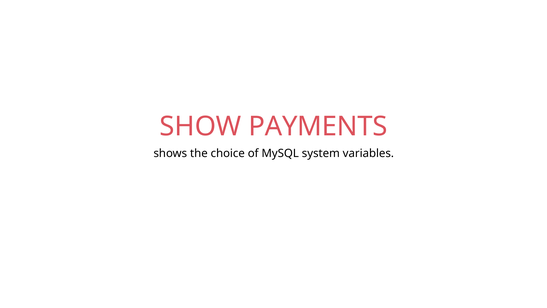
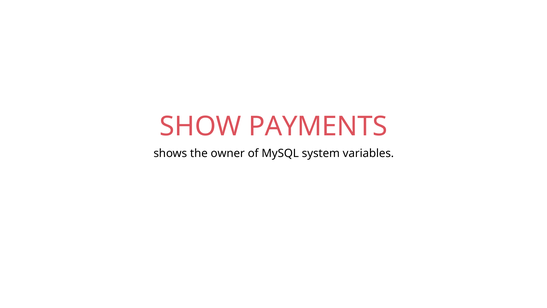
choice: choice -> owner
